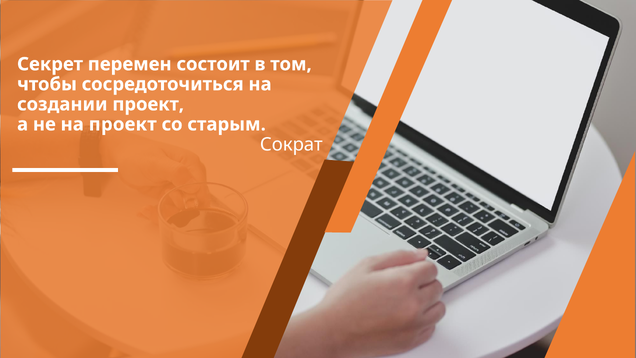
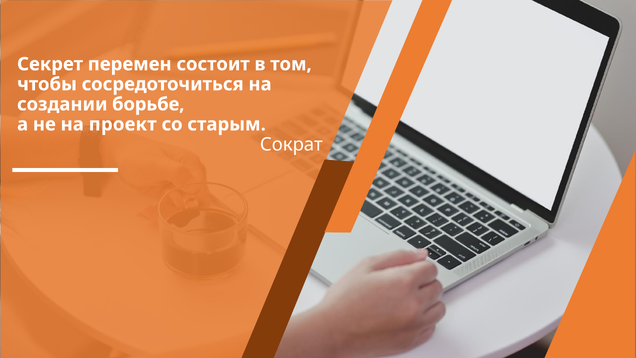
создании проект: проект -> борьбе
